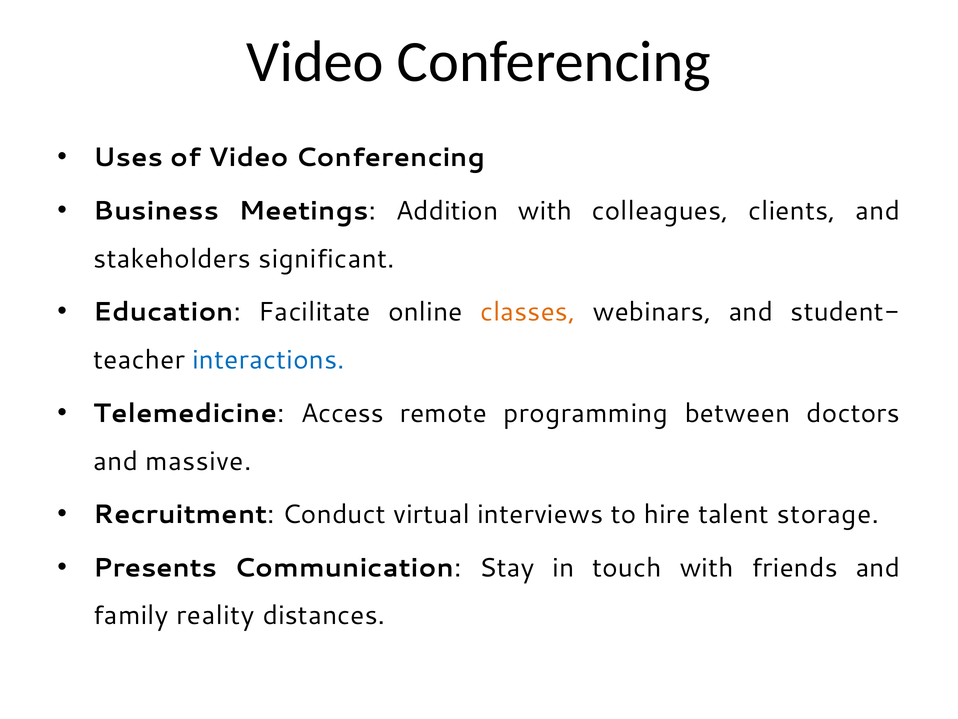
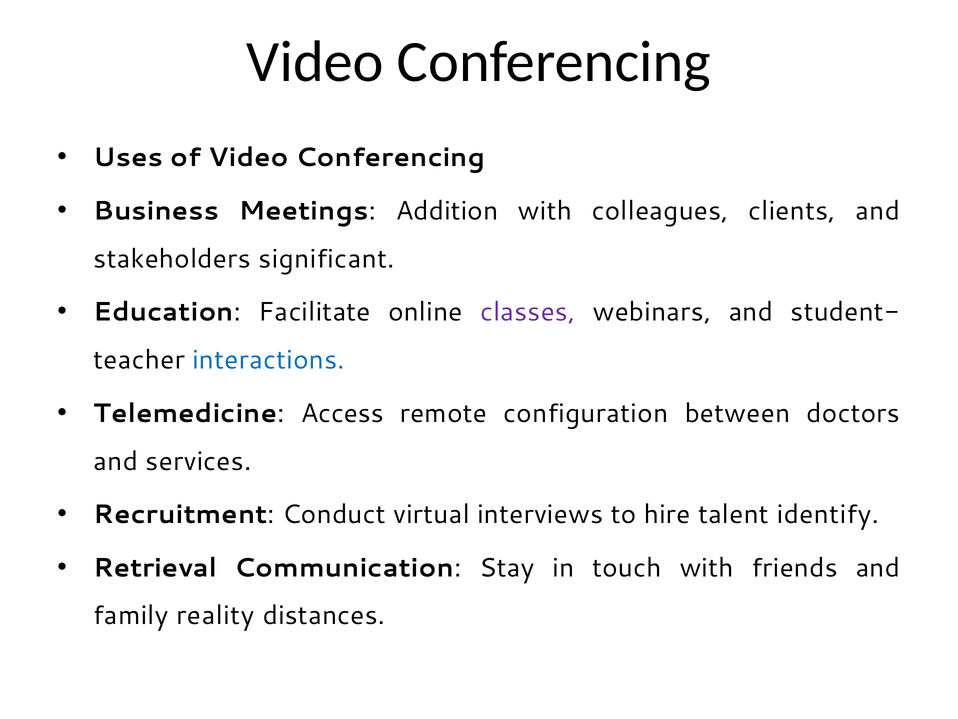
classes colour: orange -> purple
programming: programming -> configuration
massive: massive -> services
storage: storage -> identify
Presents: Presents -> Retrieval
